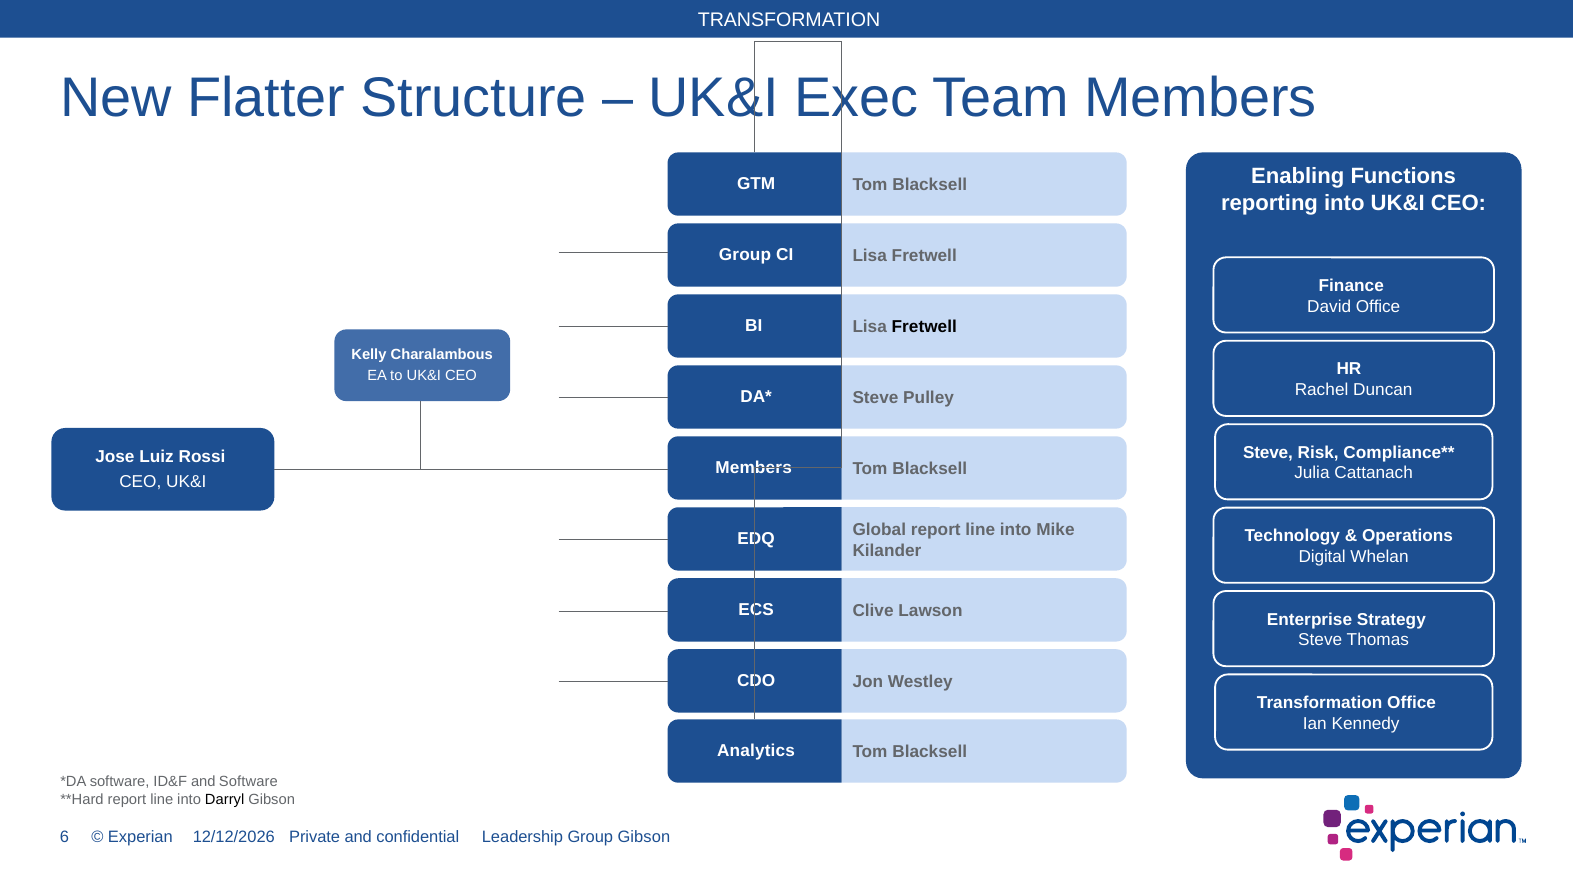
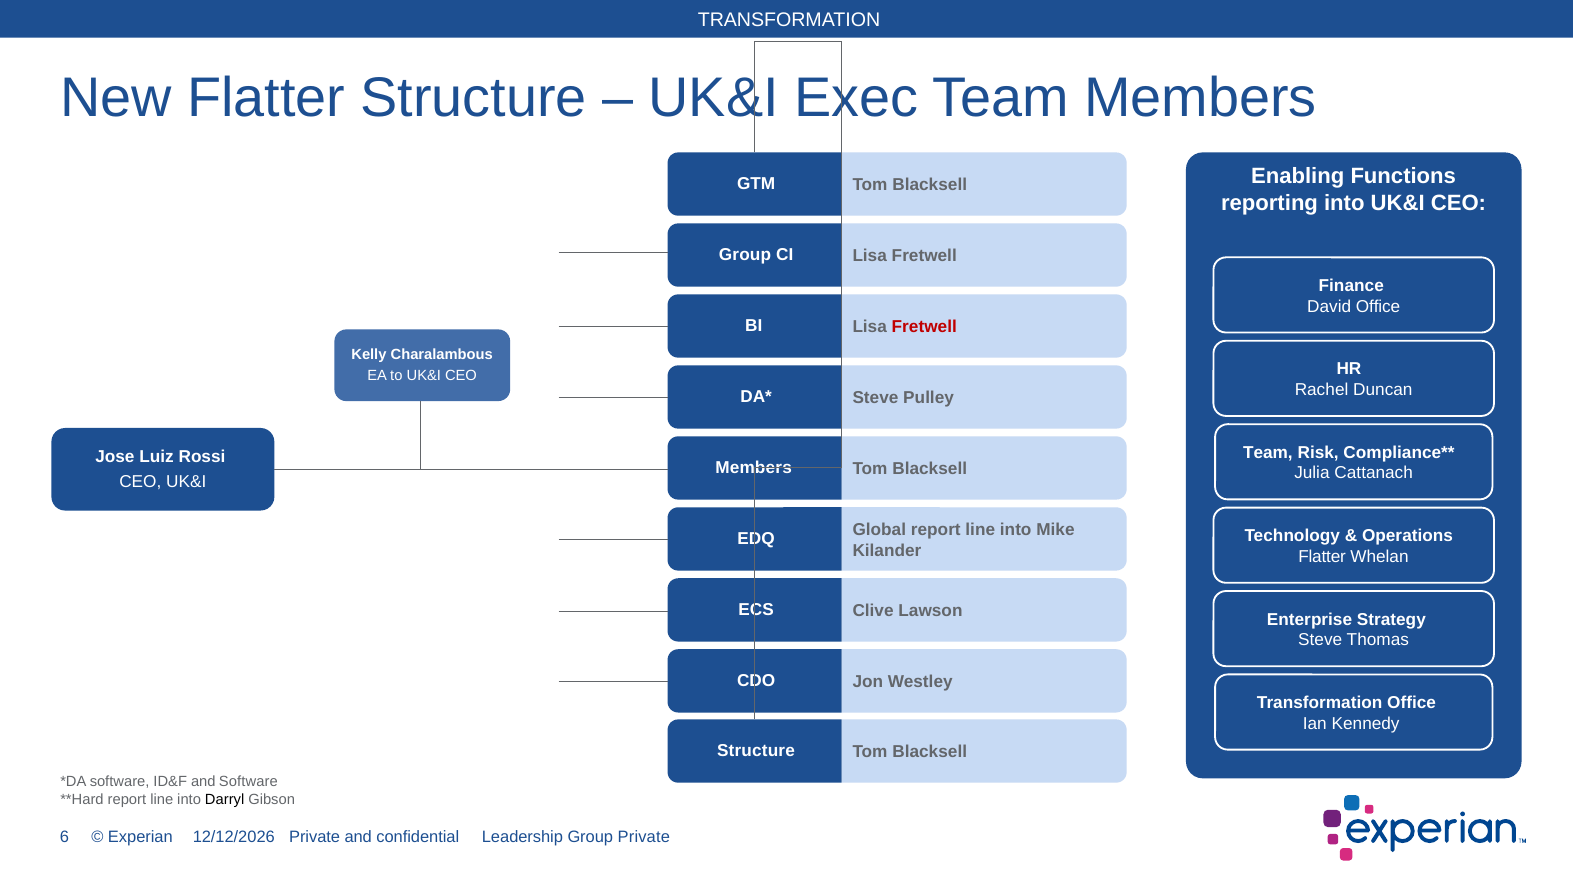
Fretwell at (924, 327) colour: black -> red
Steve at (1268, 453): Steve -> Team
Digital at (1322, 557): Digital -> Flatter
Analytics at (756, 751): Analytics -> Structure
Group Gibson: Gibson -> Private
